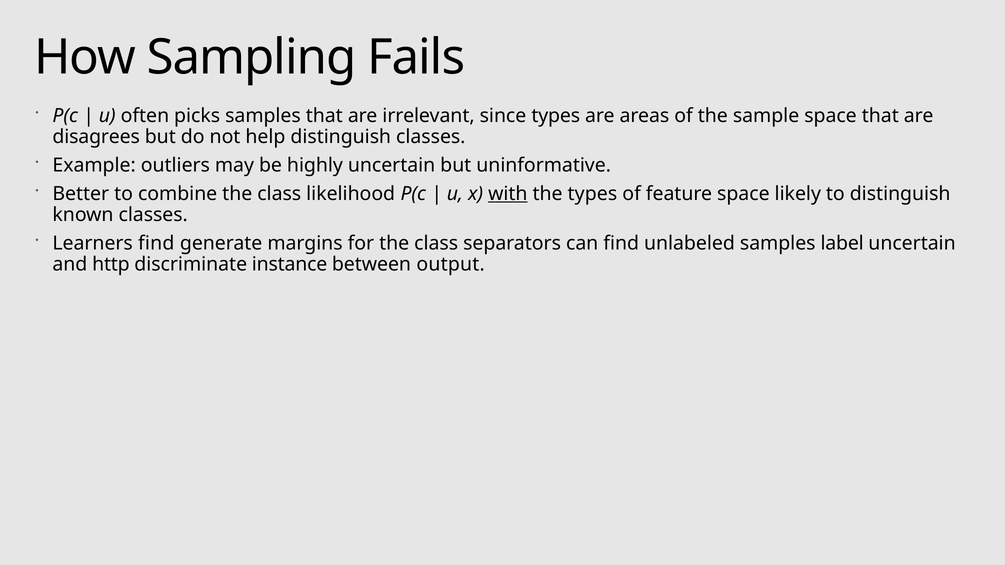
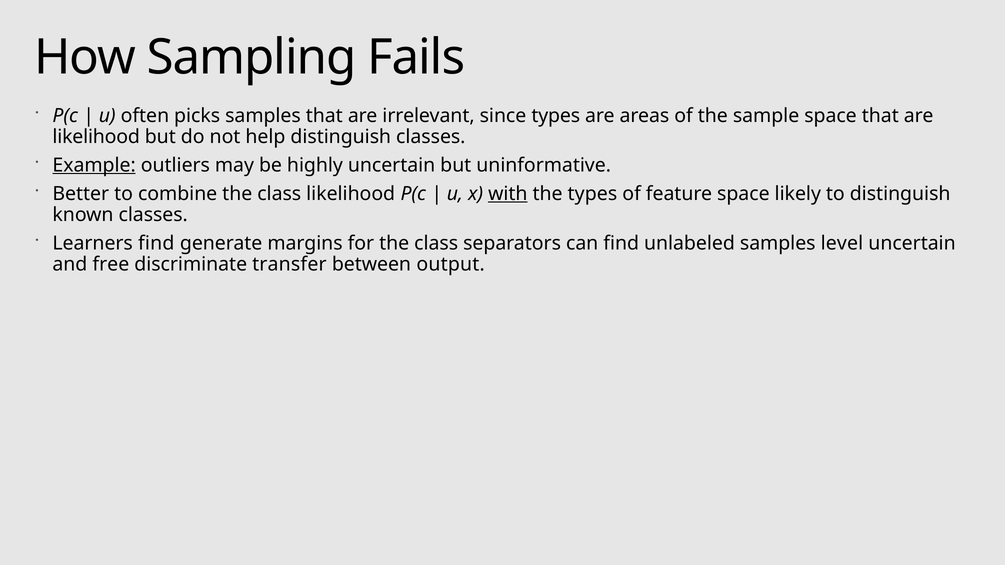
disagrees at (96, 137): disagrees -> likelihood
Example underline: none -> present
label: label -> level
http: http -> free
instance: instance -> transfer
